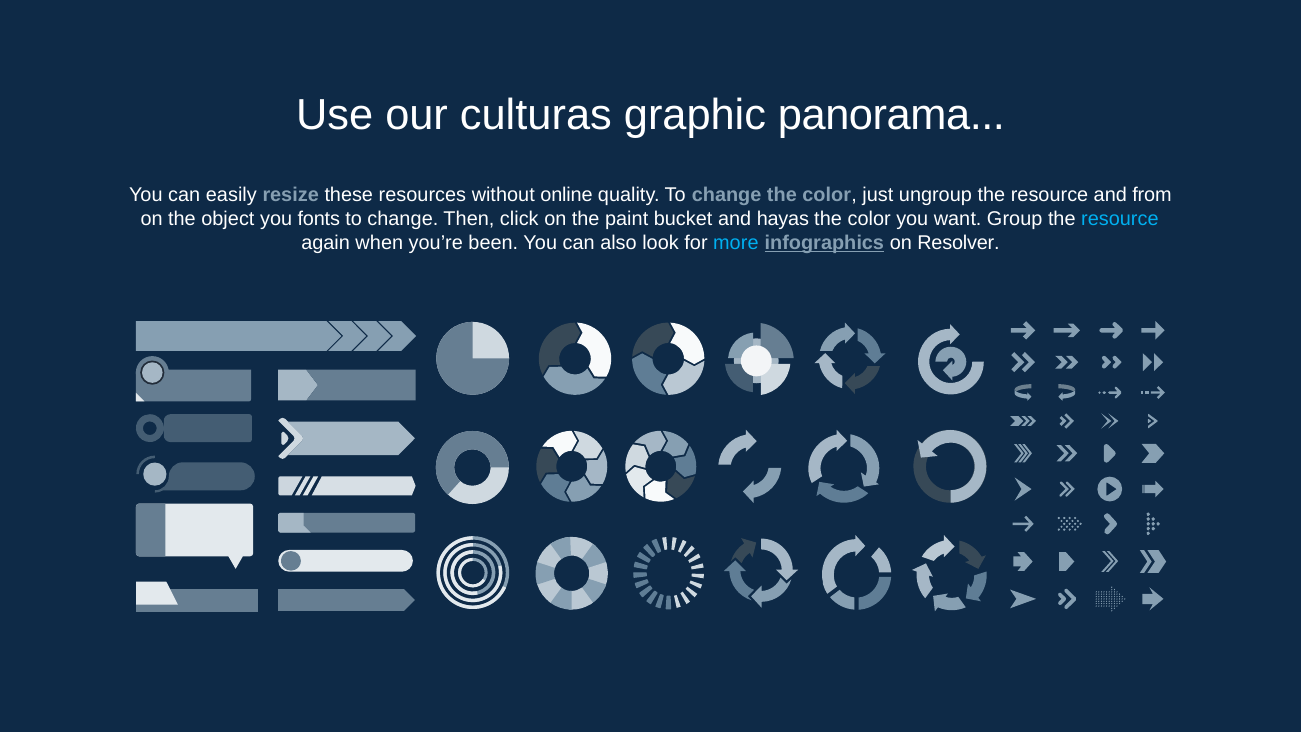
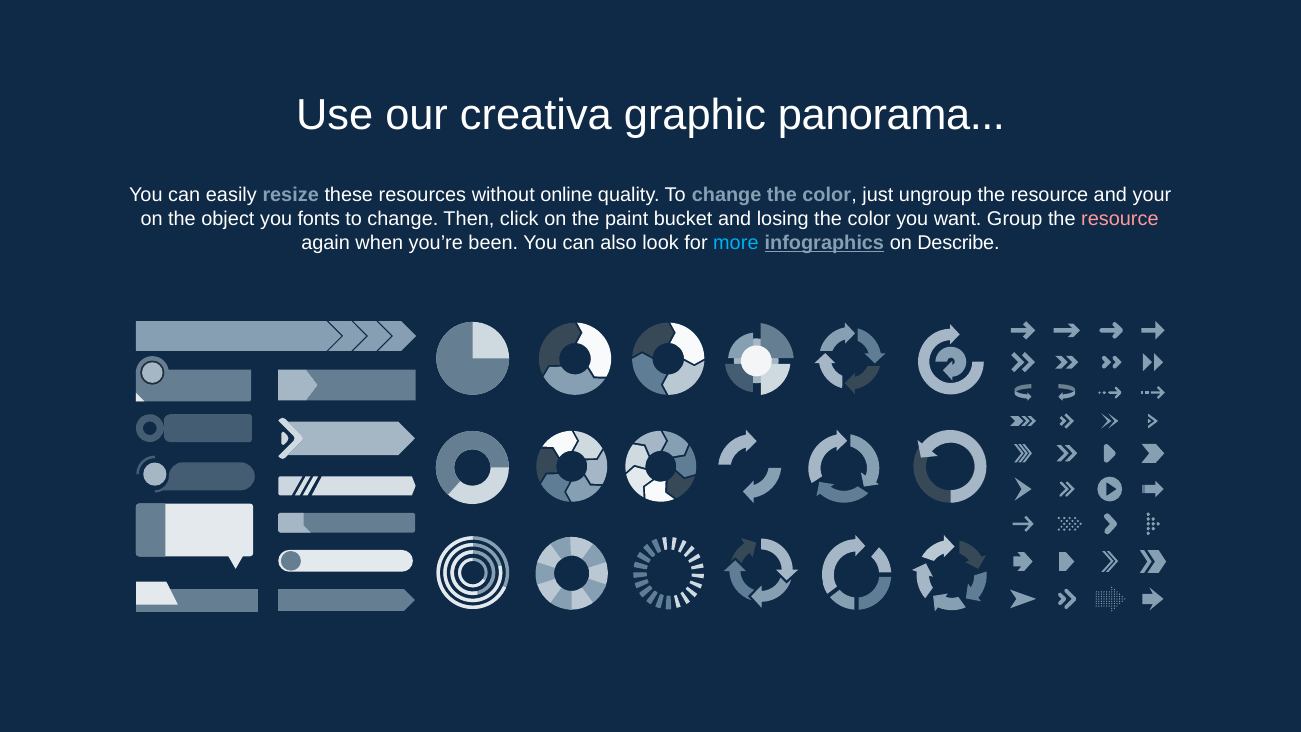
culturas: culturas -> creativa
from: from -> your
hayas: hayas -> losing
resource at (1120, 219) colour: light blue -> pink
Resolver: Resolver -> Describe
